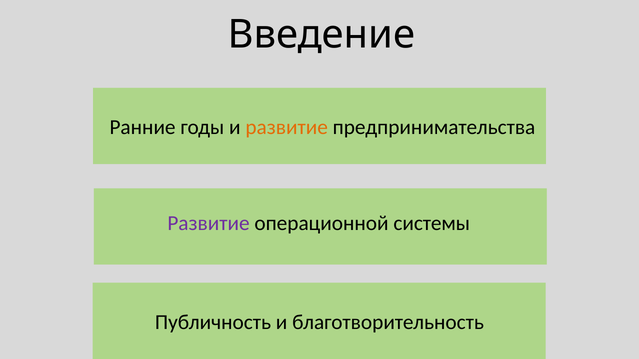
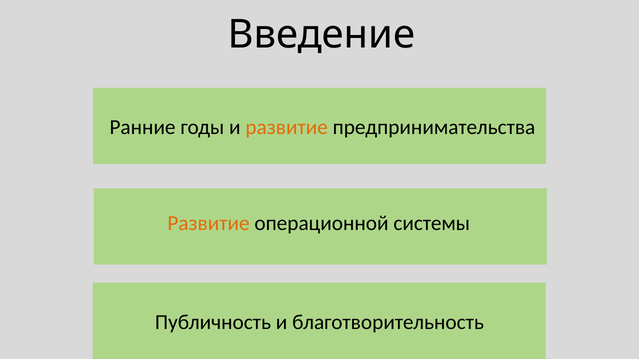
Развитие at (208, 223) colour: purple -> orange
